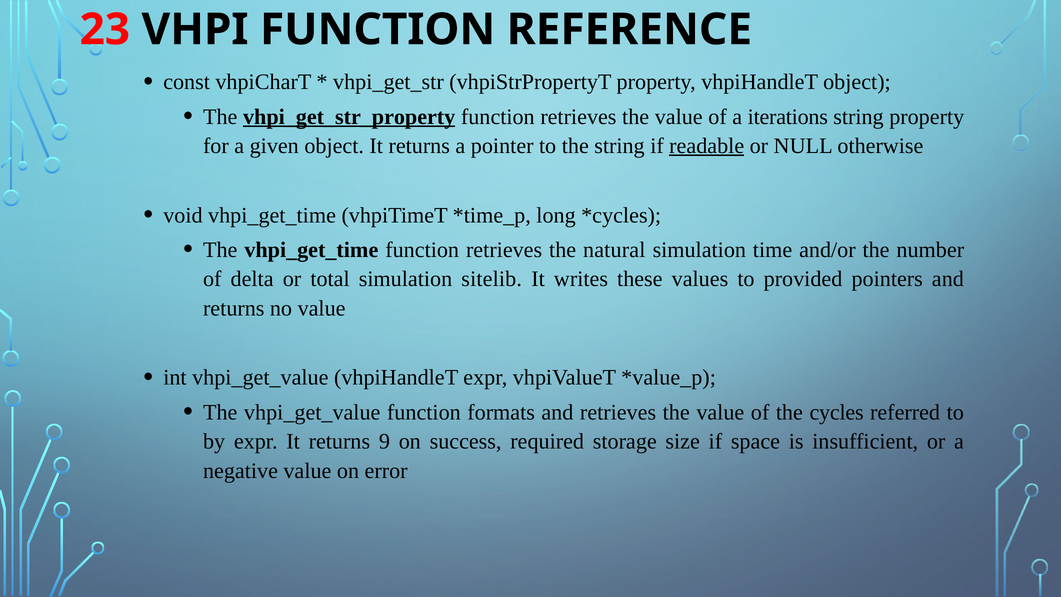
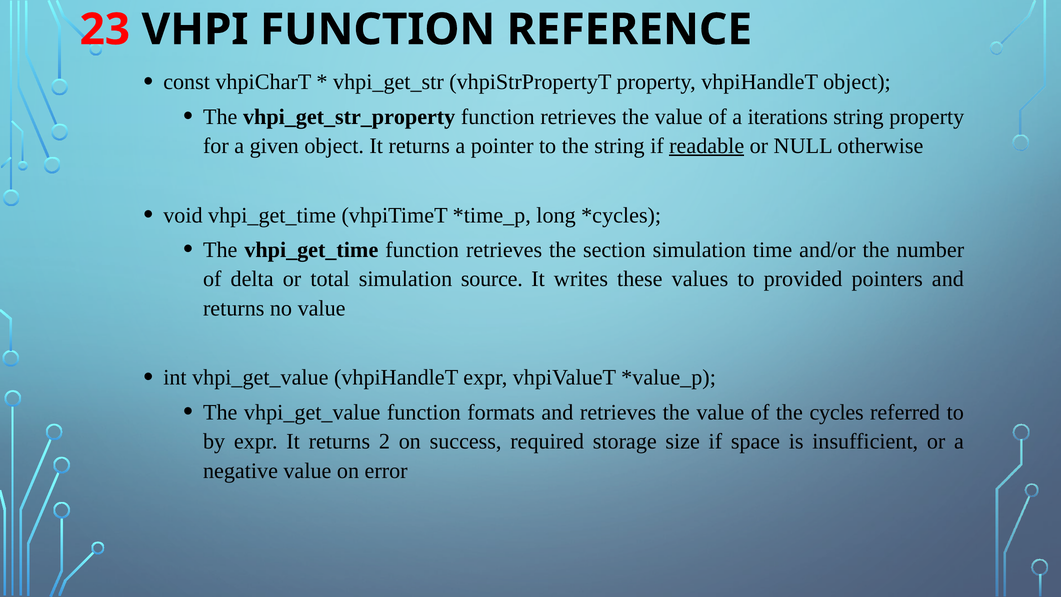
vhpi_get_str_property underline: present -> none
natural: natural -> section
sitelib: sitelib -> source
9: 9 -> 2
